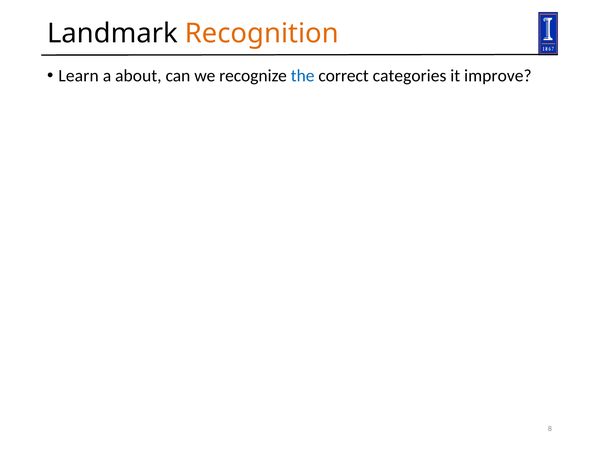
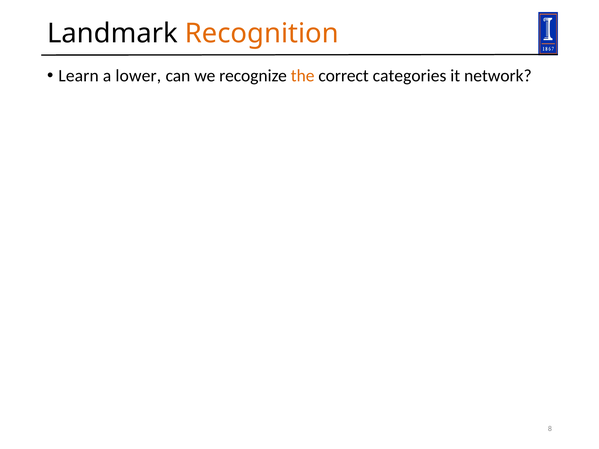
about: about -> lower
the colour: blue -> orange
improve: improve -> network
